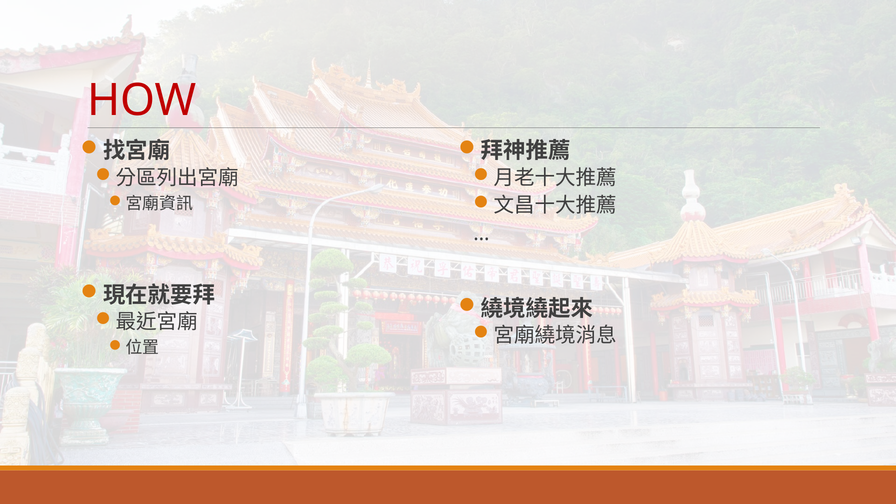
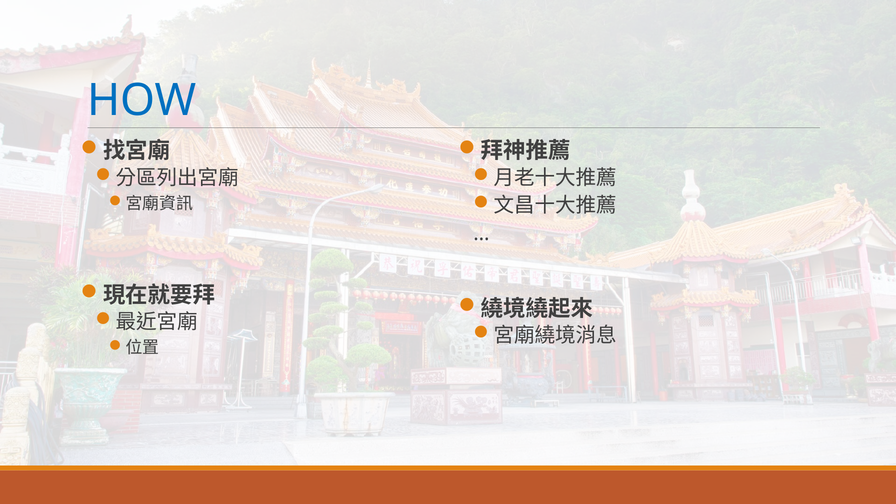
HOW colour: red -> blue
